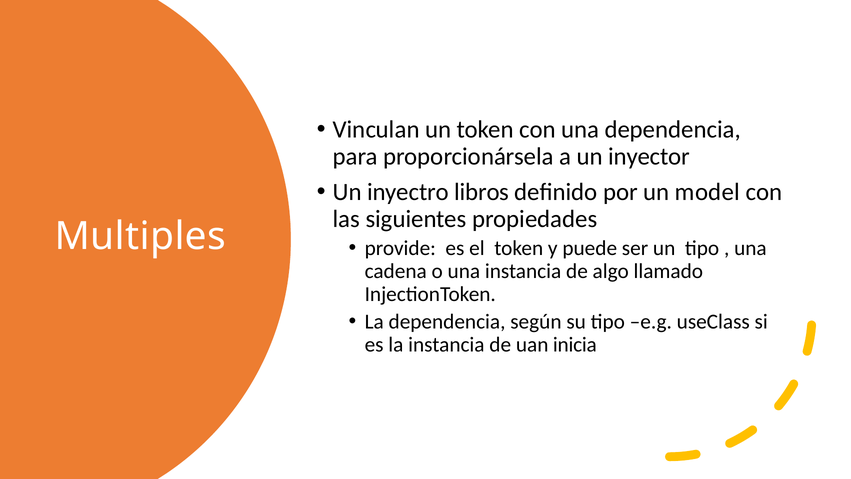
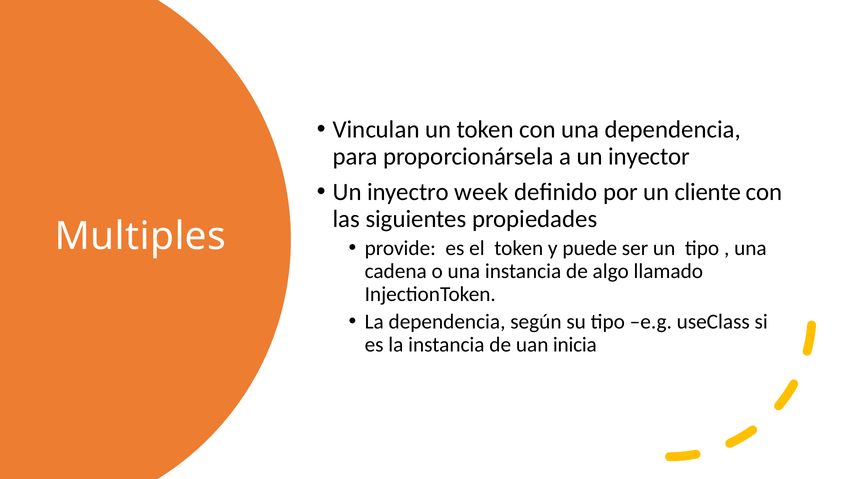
libros: libros -> week
model: model -> cliente
